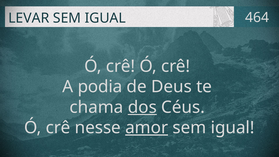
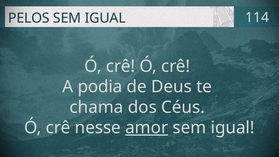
LEVAR: LEVAR -> PELOS
464: 464 -> 114
dos underline: present -> none
